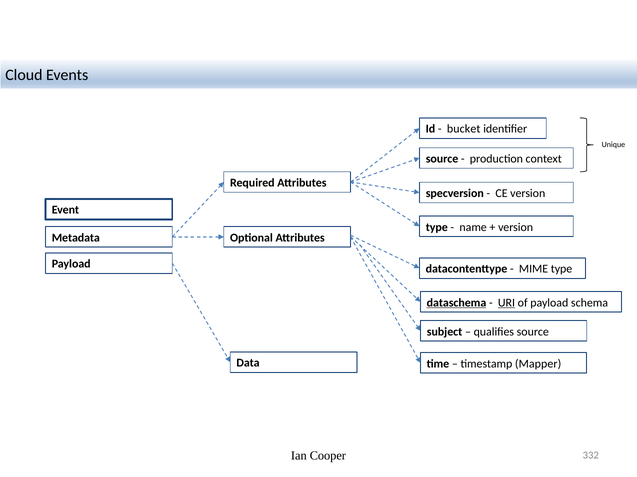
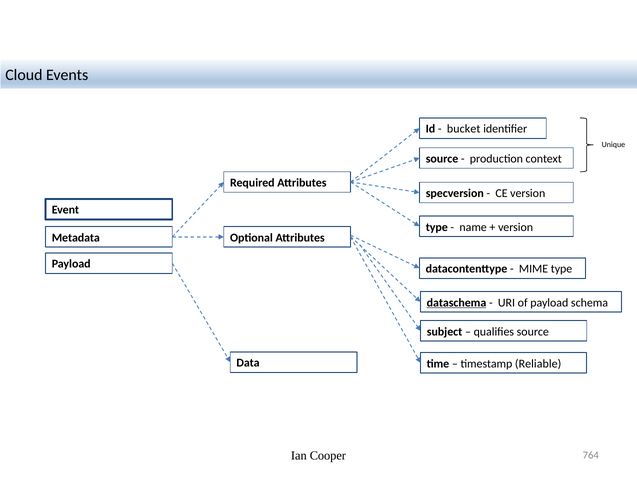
URI underline: present -> none
Mapper: Mapper -> Reliable
332: 332 -> 764
